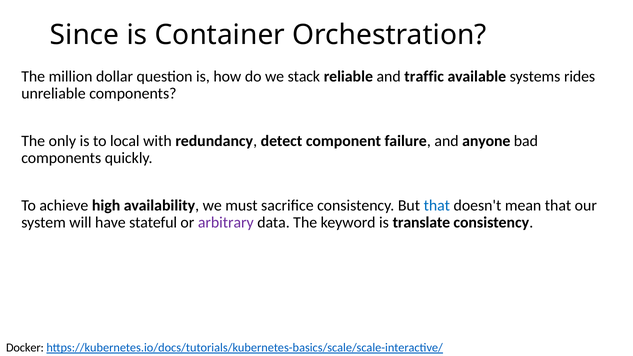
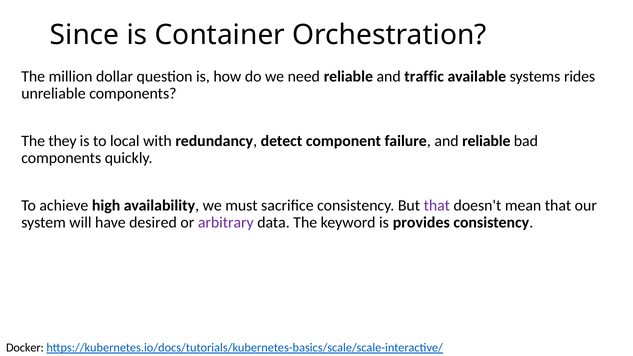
stack: stack -> need
only: only -> they
and anyone: anyone -> reliable
that at (437, 205) colour: blue -> purple
stateful: stateful -> desired
translate: translate -> provides
